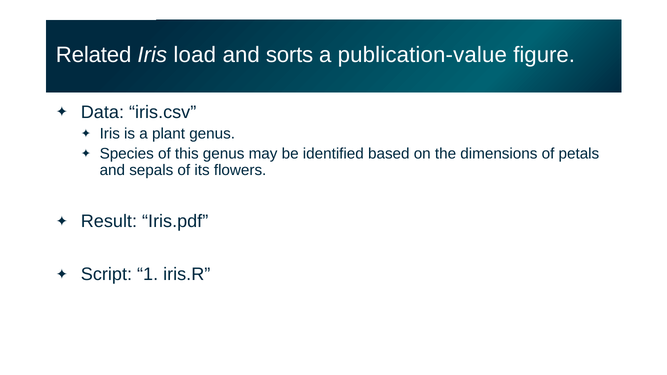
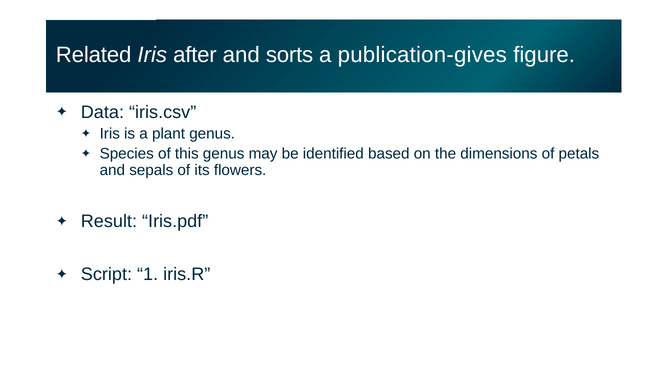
load: load -> after
publication-value: publication-value -> publication-gives
